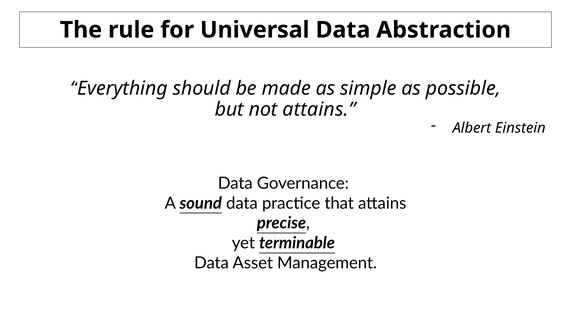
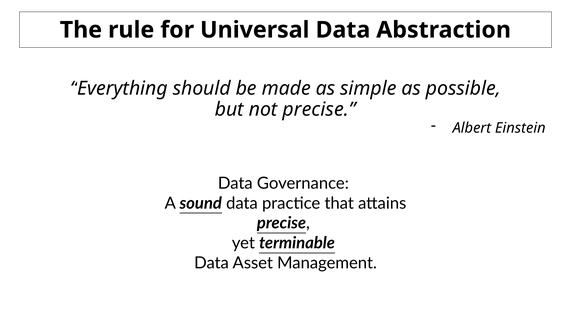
not attains: attains -> precise
